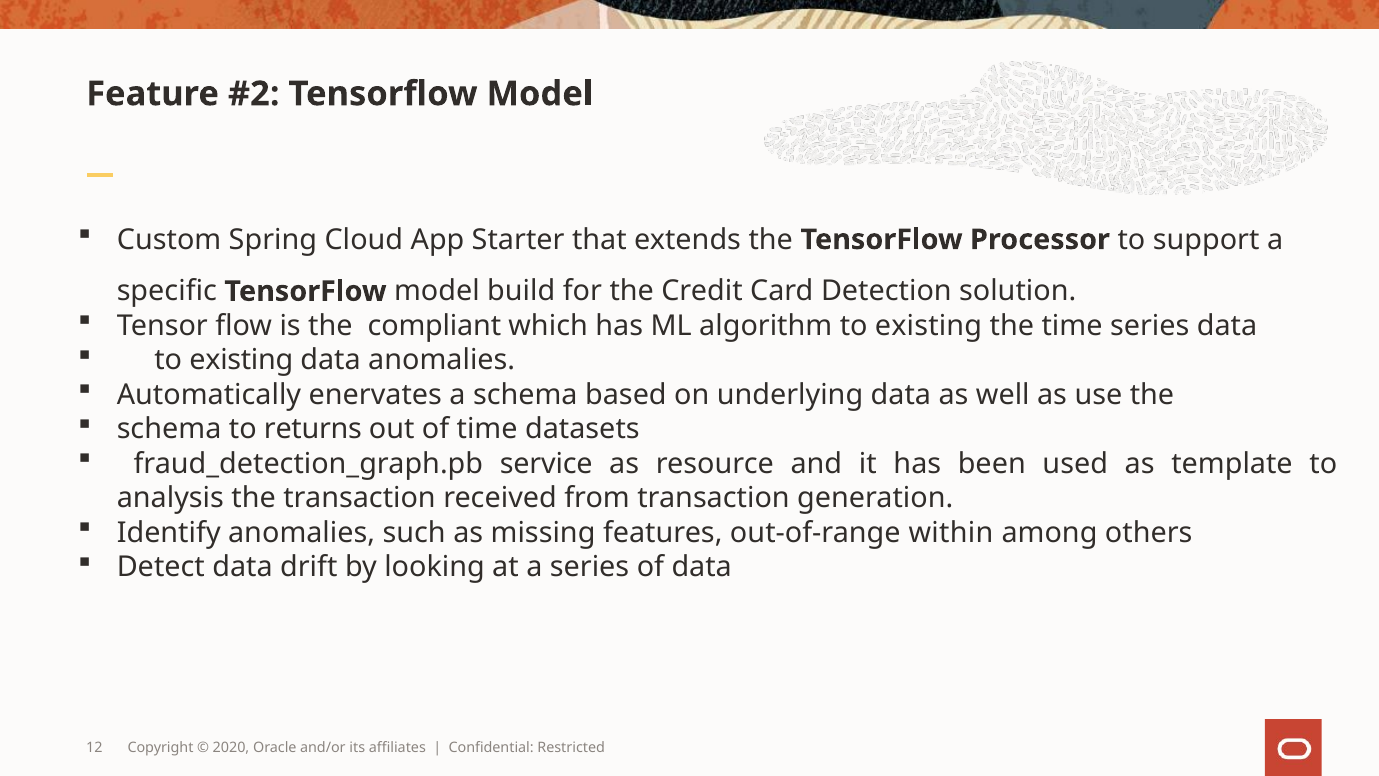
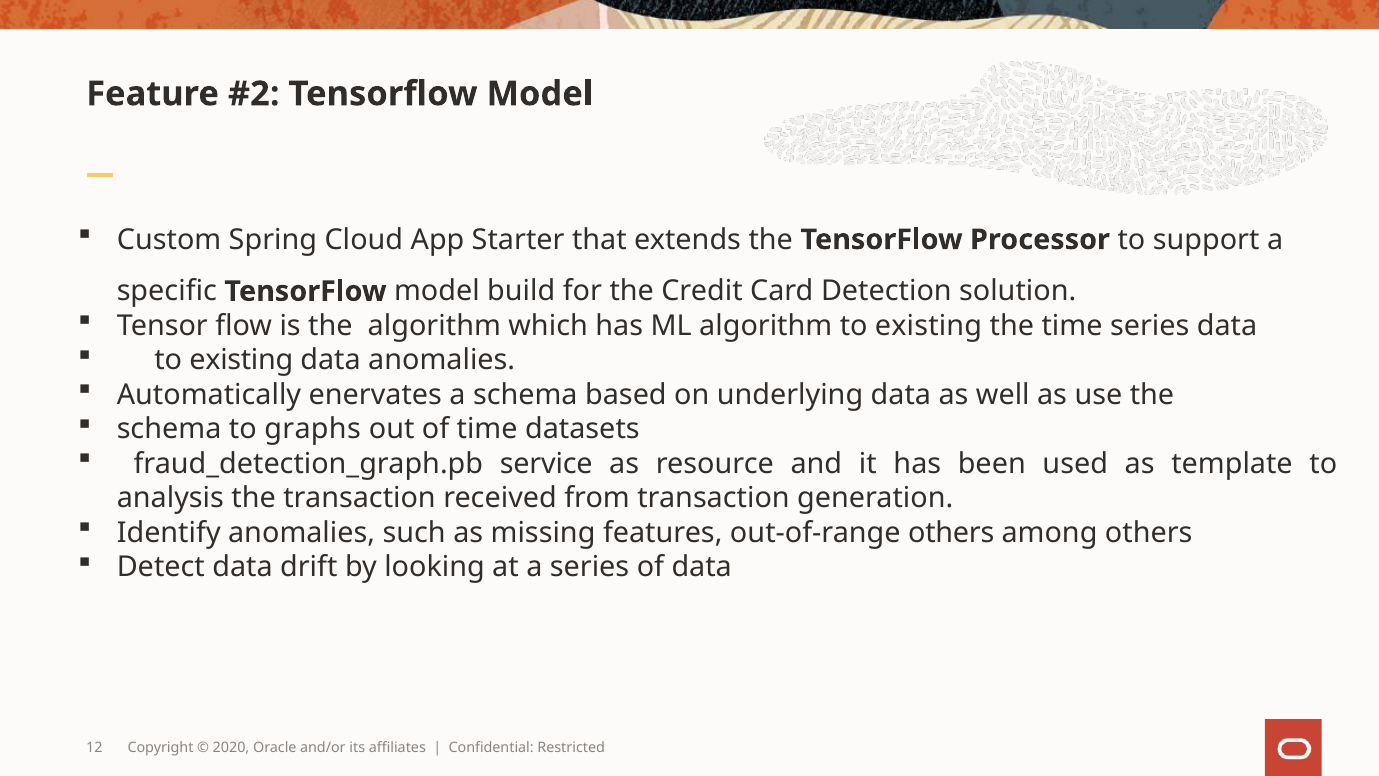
the compliant: compliant -> algorithm
returns: returns -> graphs
out-of-range within: within -> others
